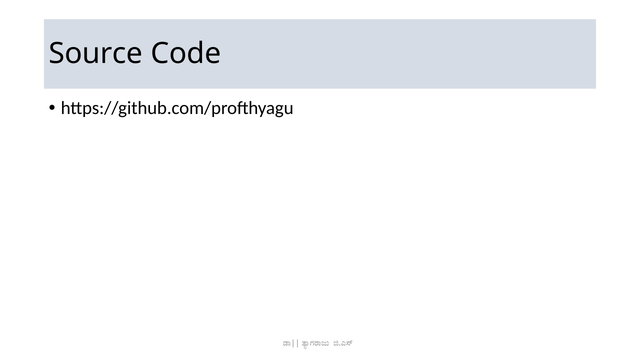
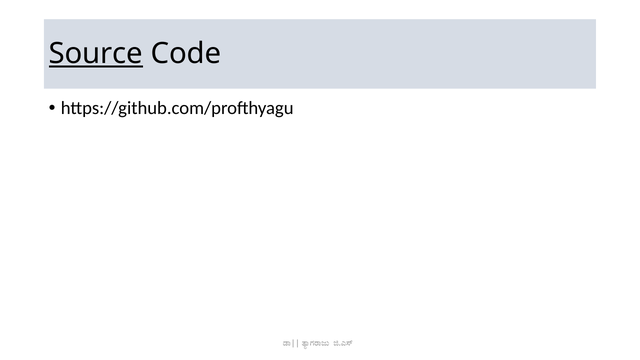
Source underline: none -> present
